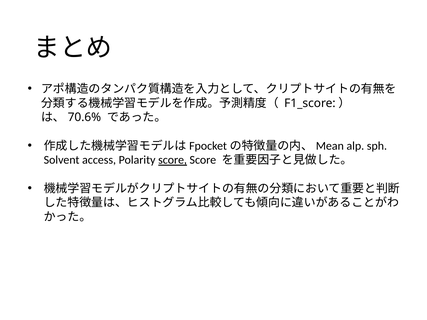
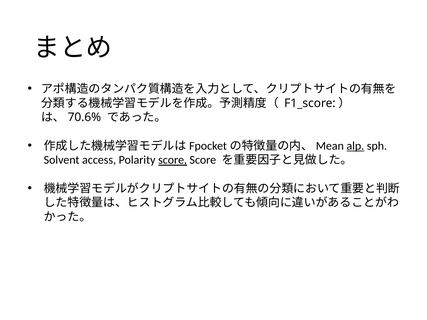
alp underline: none -> present
